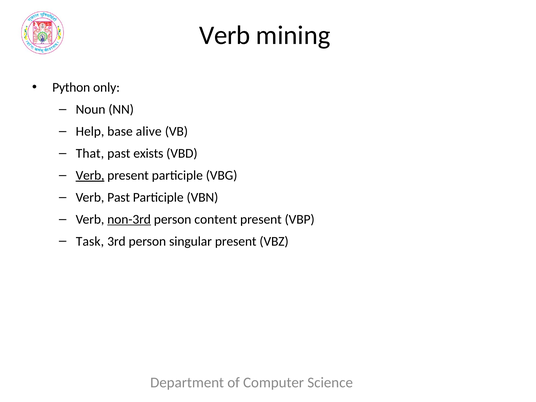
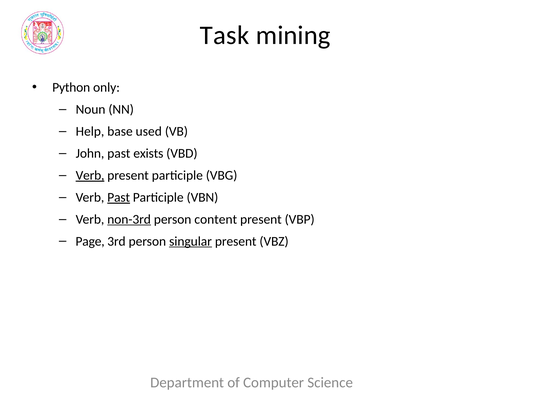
Verb at (225, 35): Verb -> Task
alive: alive -> used
That: That -> John
Past at (119, 197) underline: none -> present
Task: Task -> Page
singular underline: none -> present
